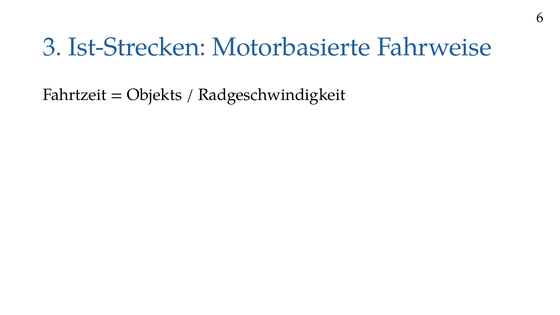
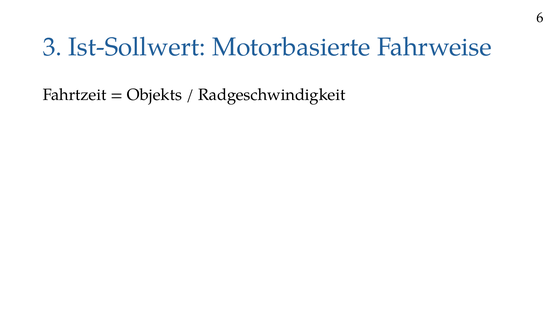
Ist-Strecken: Ist-Strecken -> Ist-Sollwert
